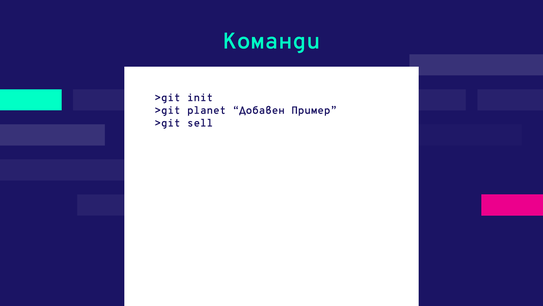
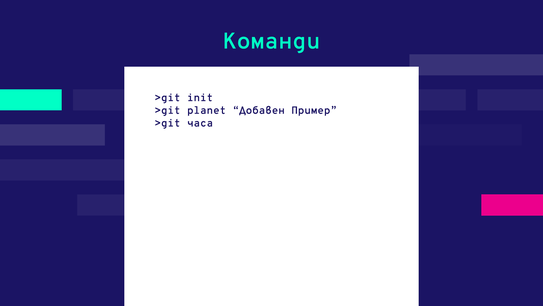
sell: sell -> часа
